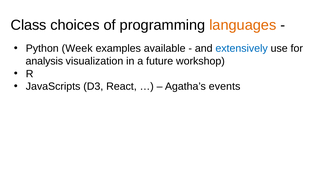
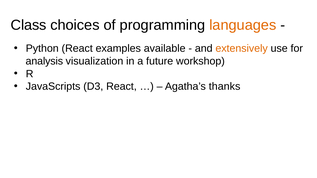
Python Week: Week -> React
extensively colour: blue -> orange
events: events -> thanks
